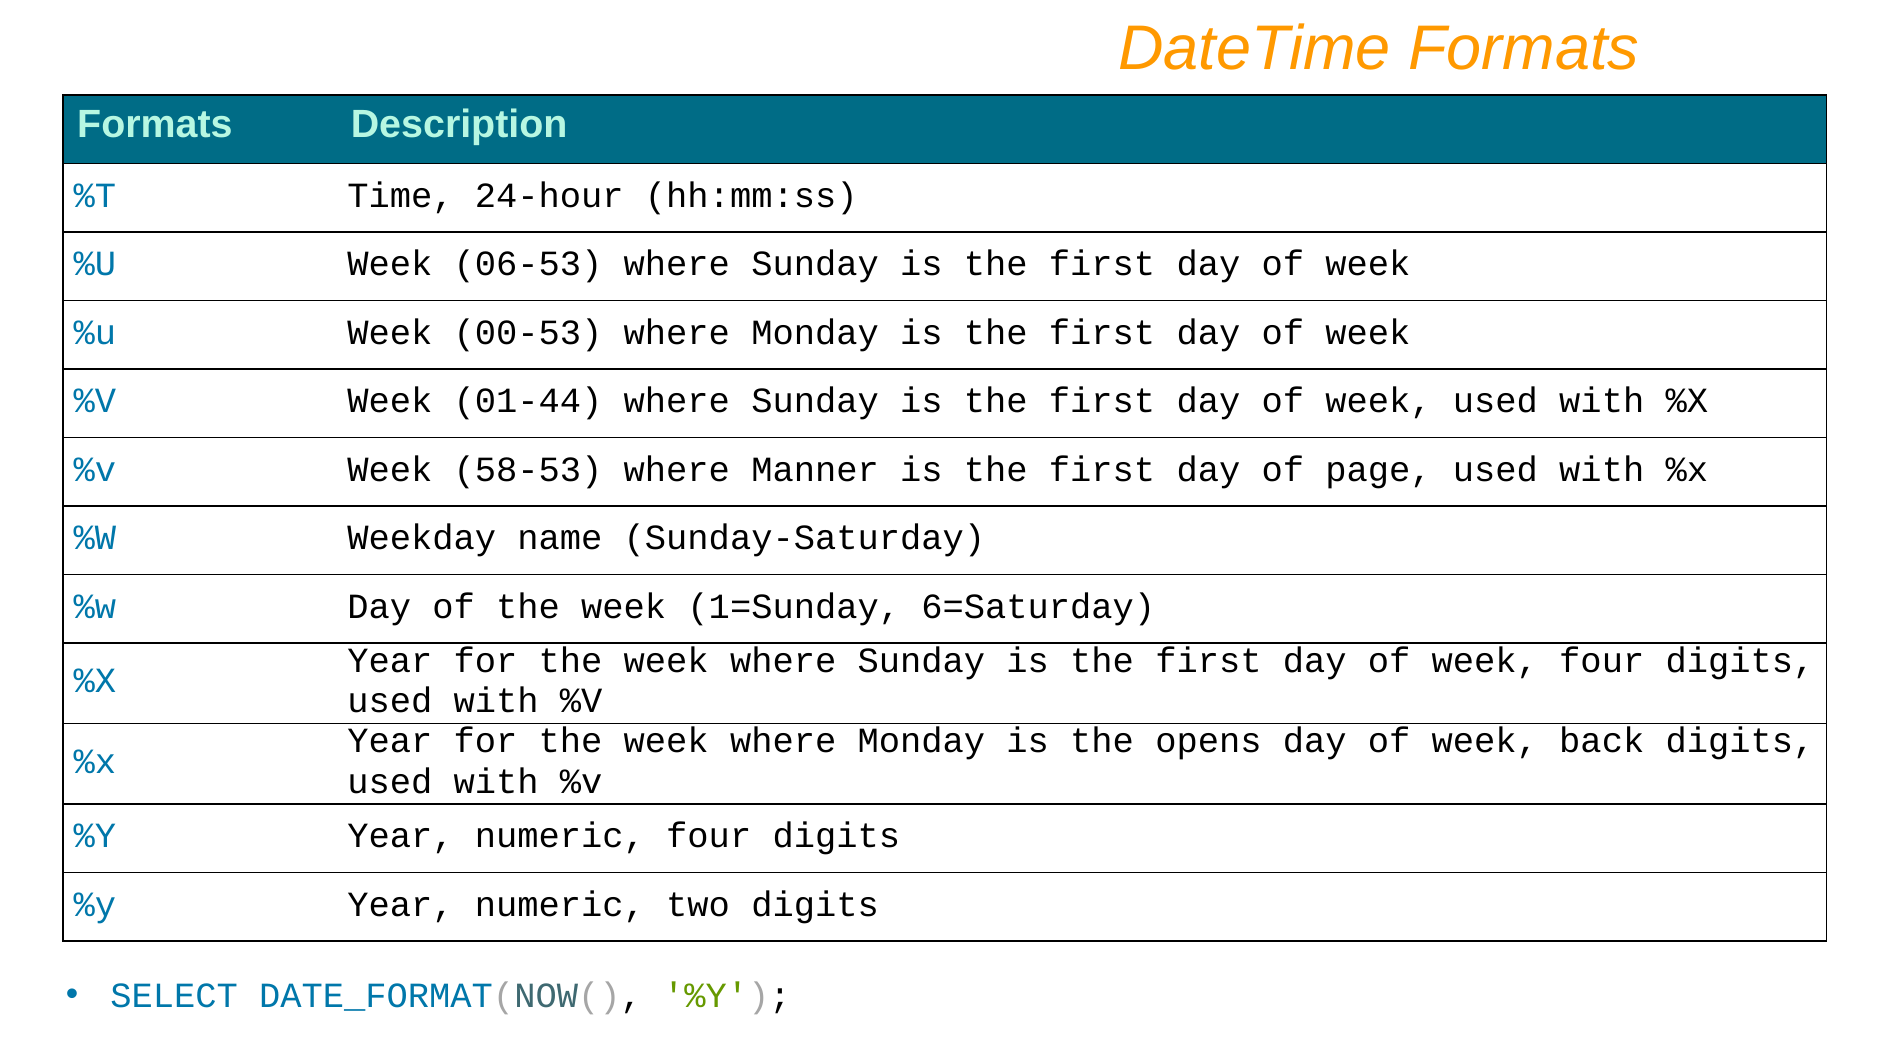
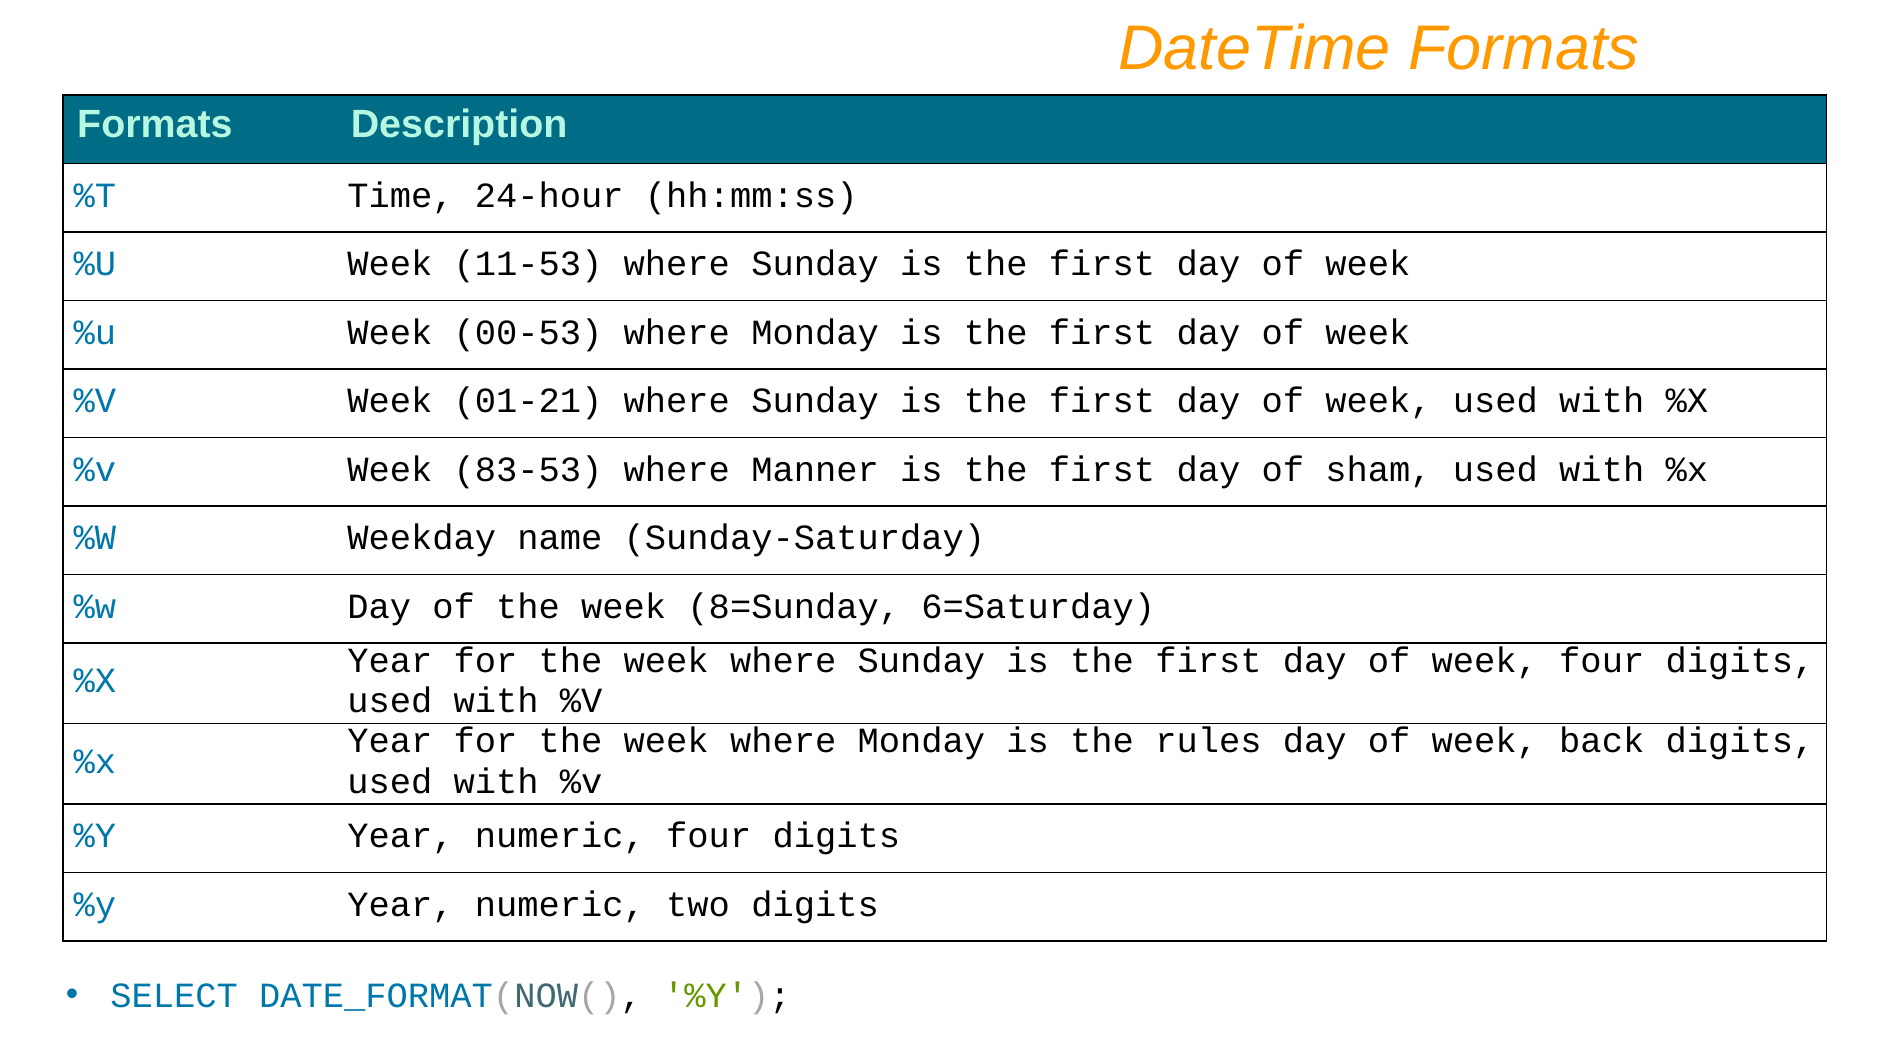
06-53: 06-53 -> 11-53
01-44: 01-44 -> 01-21
58-53: 58-53 -> 83-53
page: page -> sham
1=Sunday: 1=Sunday -> 8=Sunday
opens: opens -> rules
